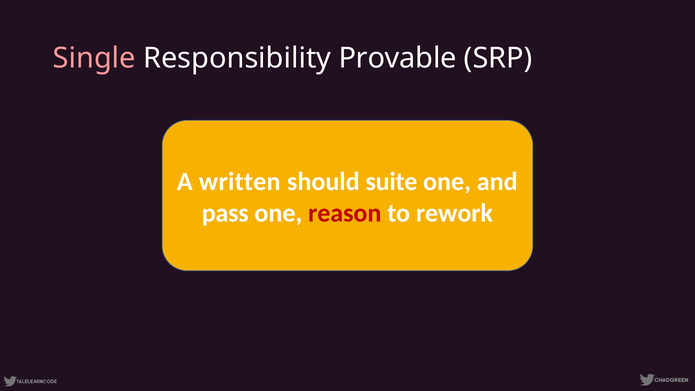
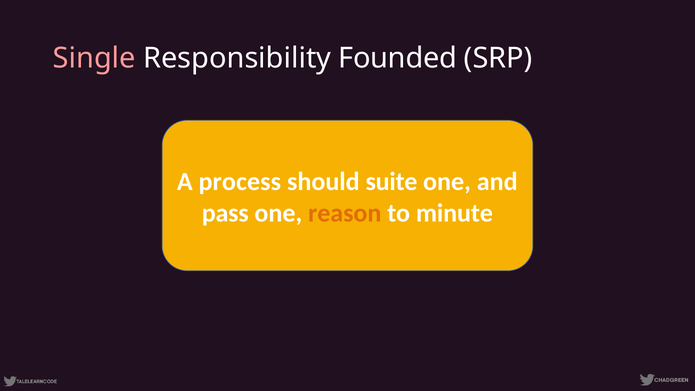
Provable: Provable -> Founded
written: written -> process
reason colour: red -> orange
rework: rework -> minute
